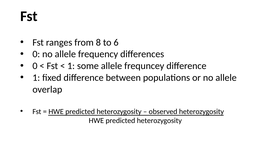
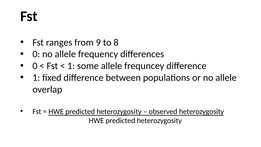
8: 8 -> 9
6: 6 -> 8
